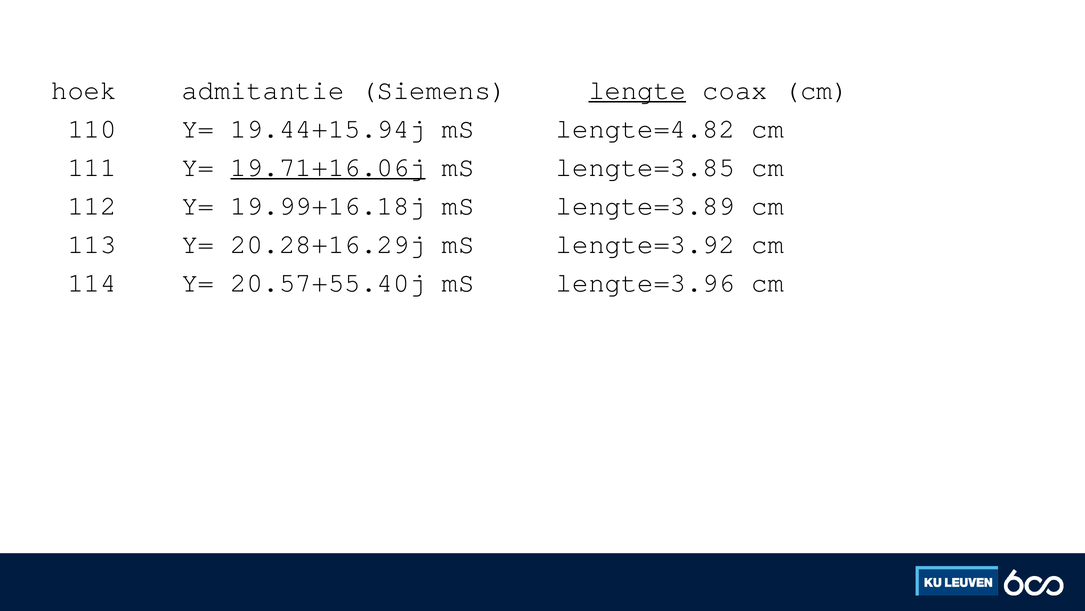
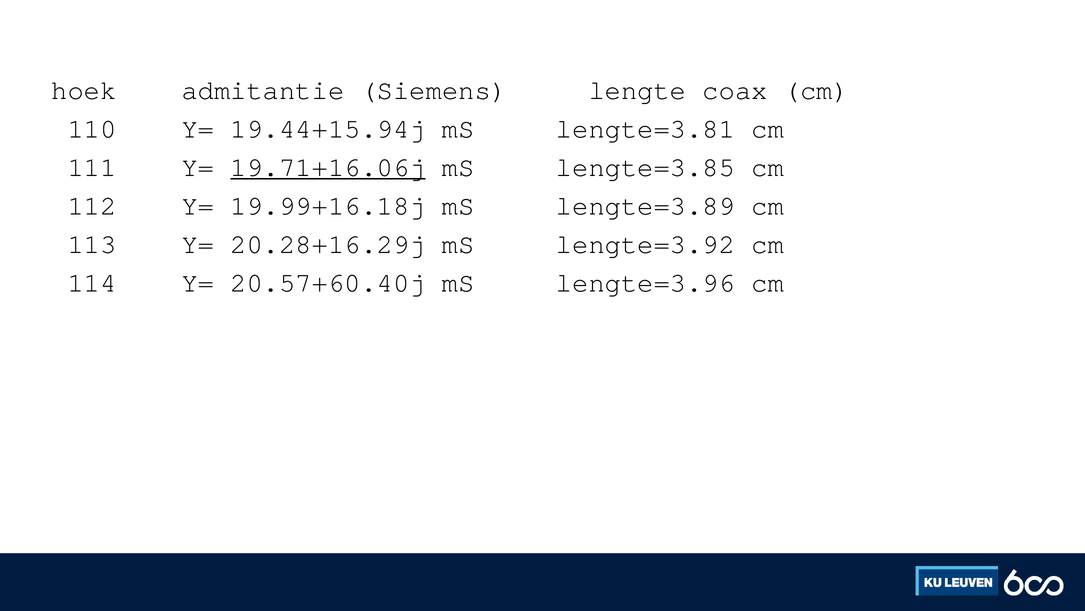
lengte underline: present -> none
lengte=4.82: lengte=4.82 -> lengte=3.81
20.57+55.40j: 20.57+55.40j -> 20.57+60.40j
